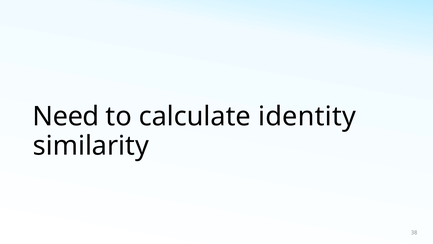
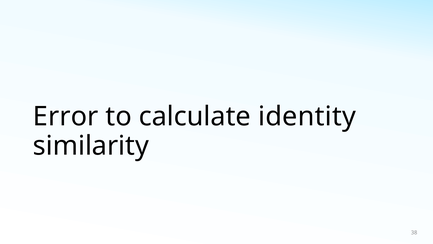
Need: Need -> Error
